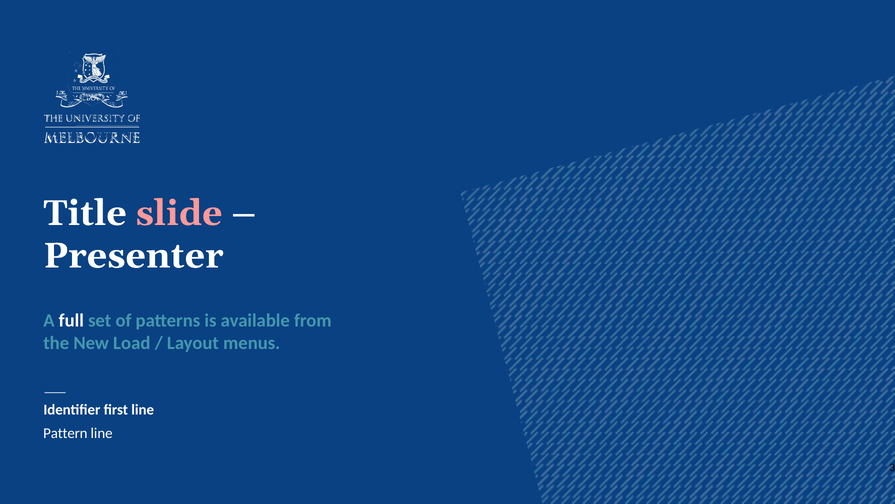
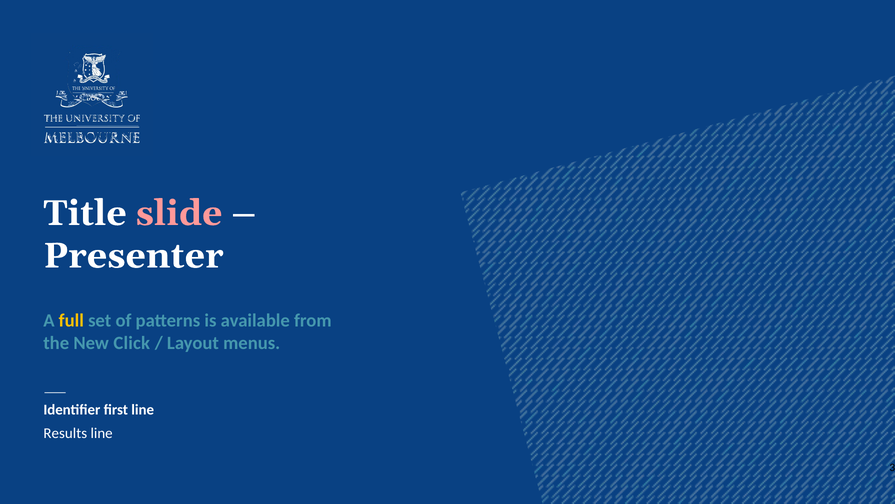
full colour: white -> yellow
Load: Load -> Click
Pattern: Pattern -> Results
